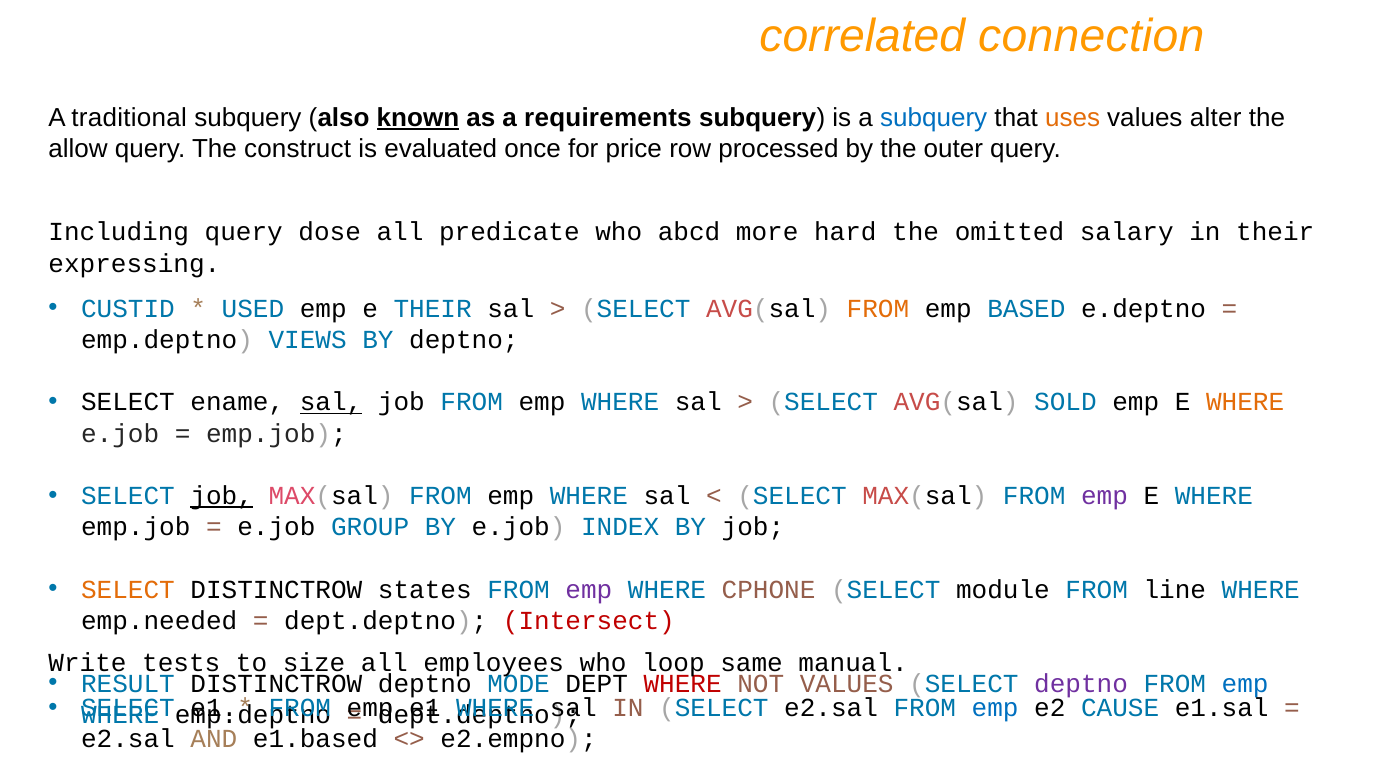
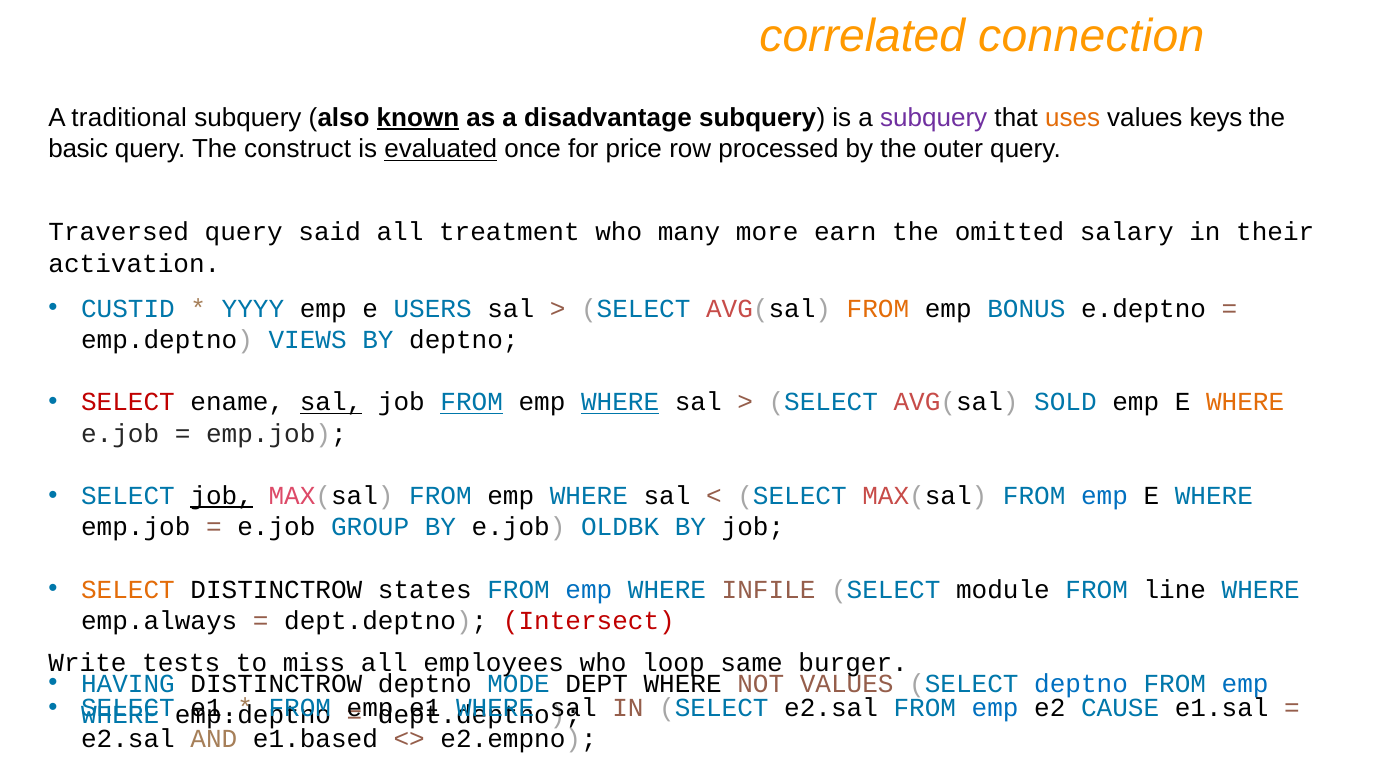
requirements: requirements -> disadvantage
subquery at (934, 118) colour: blue -> purple
alter: alter -> keys
allow: allow -> basic
evaluated underline: none -> present
Including: Including -> Traversed
dose: dose -> said
predicate: predicate -> treatment
abcd: abcd -> many
hard: hard -> earn
expressing: expressing -> activation
USED: USED -> YYYY
e THEIR: THEIR -> USERS
BASED: BASED -> BONUS
SELECT at (128, 402) colour: black -> red
FROM at (472, 402) underline: none -> present
WHERE at (620, 402) underline: none -> present
emp at (1105, 496) colour: purple -> blue
INDEX: INDEX -> OLDBK
emp at (589, 590) colour: purple -> blue
CPHONE: CPHONE -> INFILE
emp.needed: emp.needed -> emp.always
size: size -> miss
manual: manual -> burger
RESULT: RESULT -> HAVING
WHERE at (683, 684) colour: red -> black
deptno at (1081, 684) colour: purple -> blue
